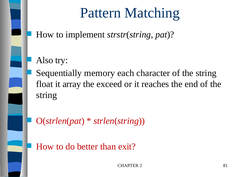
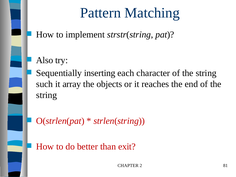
memory: memory -> inserting
float: float -> such
exceed: exceed -> objects
